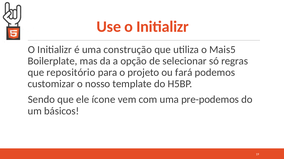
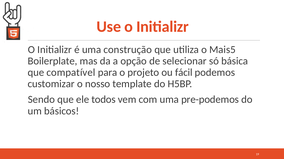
regras: regras -> básica
repositório: repositório -> compatível
fará: fará -> fácil
ícone: ícone -> todos
